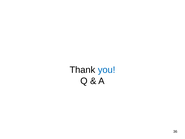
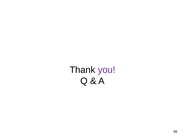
you colour: blue -> purple
